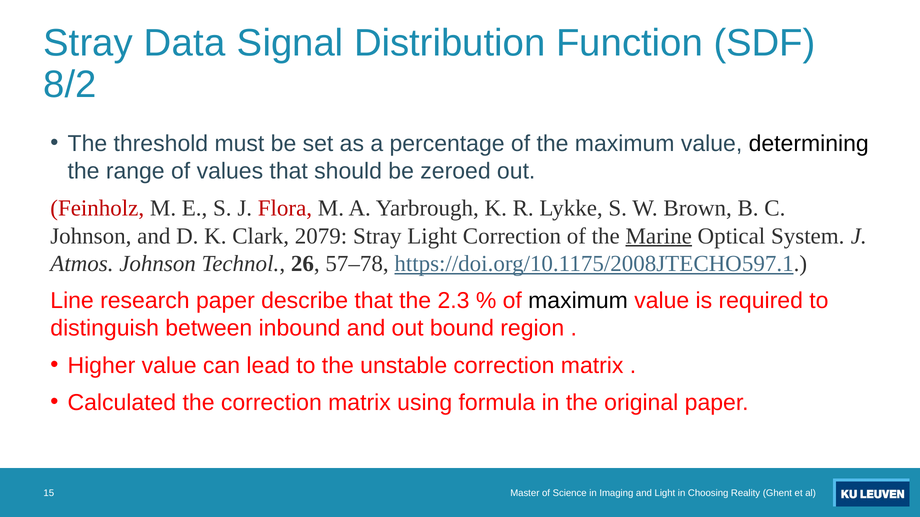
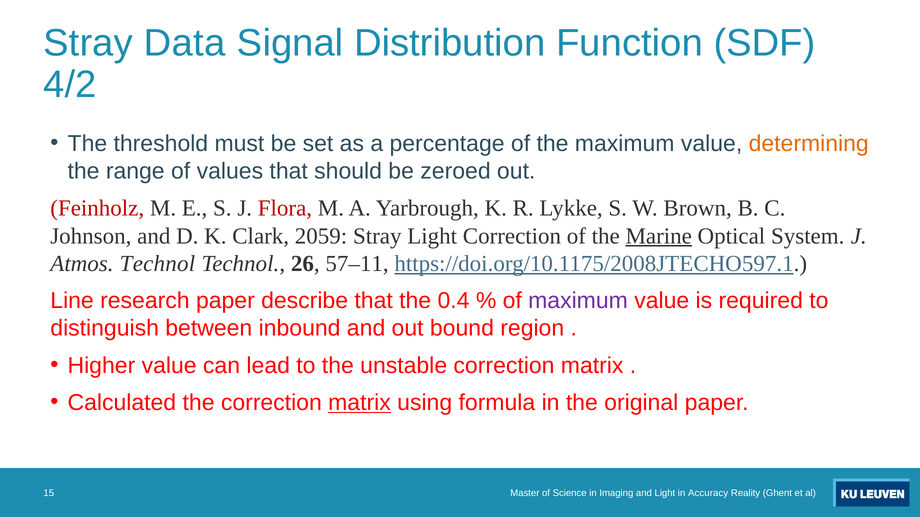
8/2: 8/2 -> 4/2
determining colour: black -> orange
2079: 2079 -> 2059
Atmos Johnson: Johnson -> Technol
57–78: 57–78 -> 57–11
2.3: 2.3 -> 0.4
maximum at (578, 301) colour: black -> purple
matrix at (360, 403) underline: none -> present
Choosing: Choosing -> Accuracy
